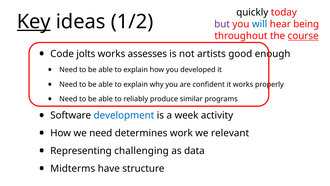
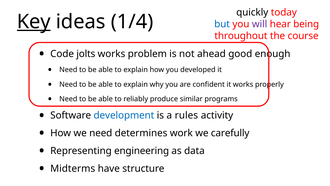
1/2: 1/2 -> 1/4
but colour: purple -> blue
will colour: blue -> purple
course underline: present -> none
assesses: assesses -> problem
artists: artists -> ahead
week: week -> rules
relevant: relevant -> carefully
challenging: challenging -> engineering
